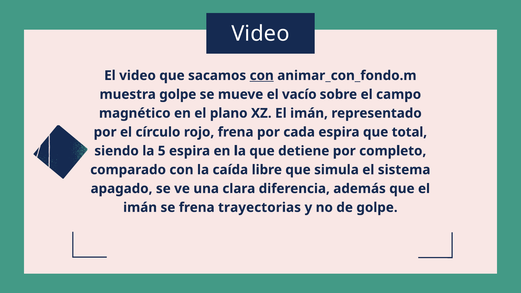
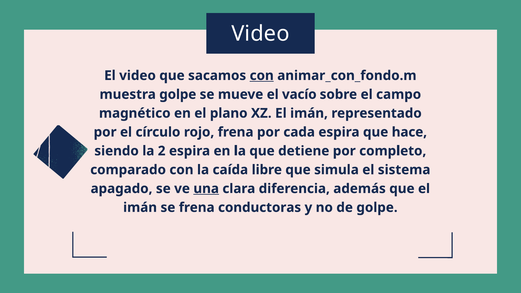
total: total -> hace
5: 5 -> 2
una underline: none -> present
trayectorias: trayectorias -> conductoras
